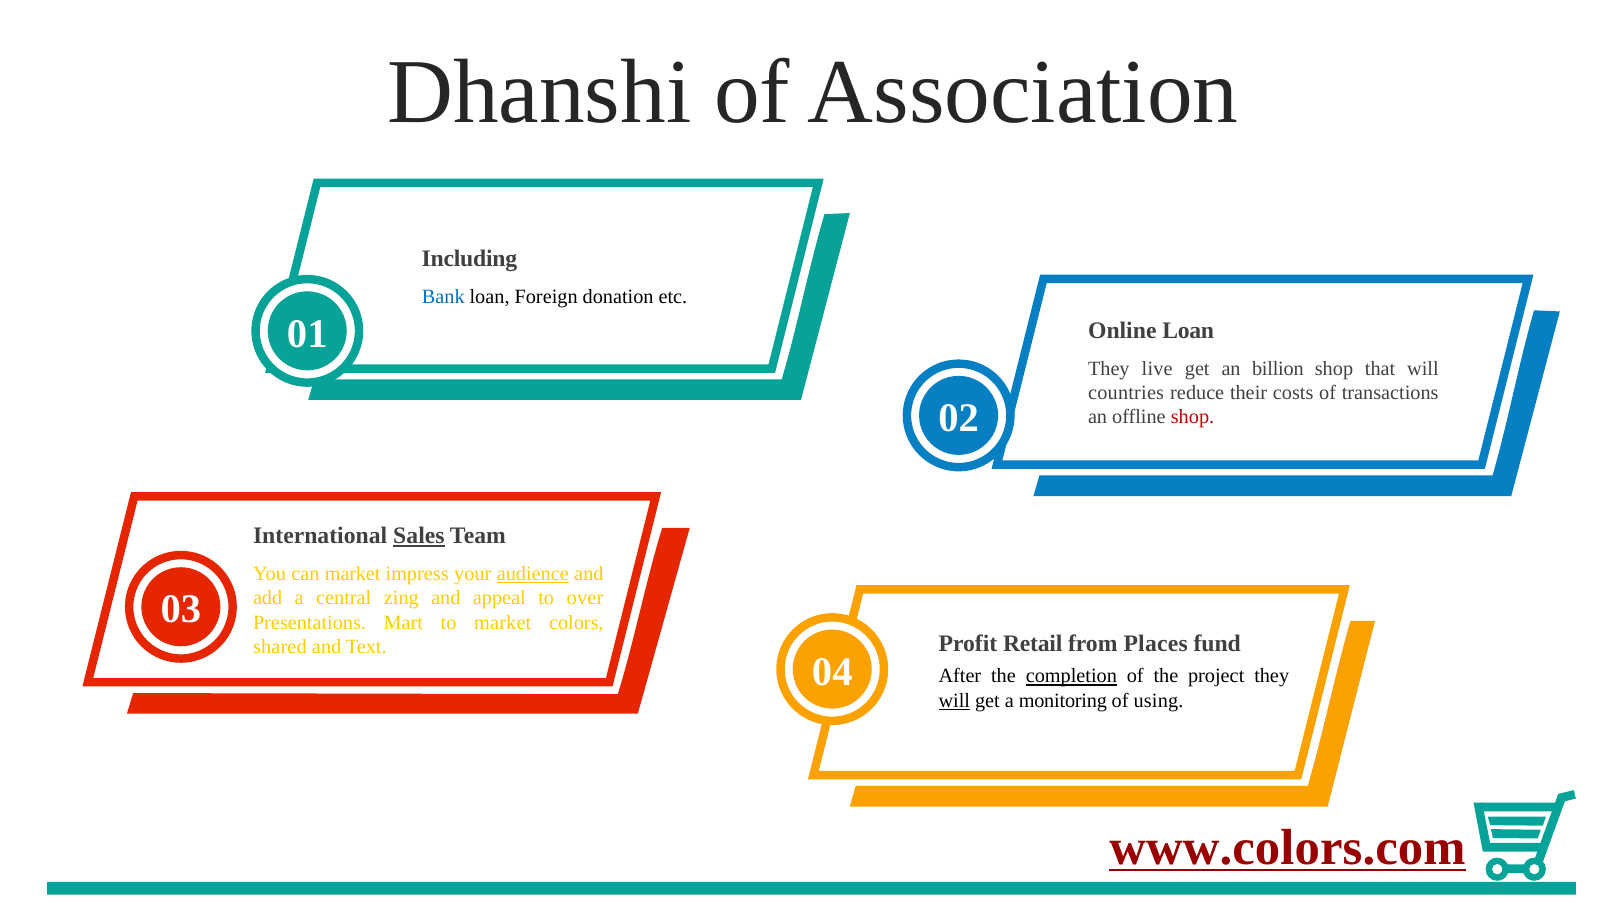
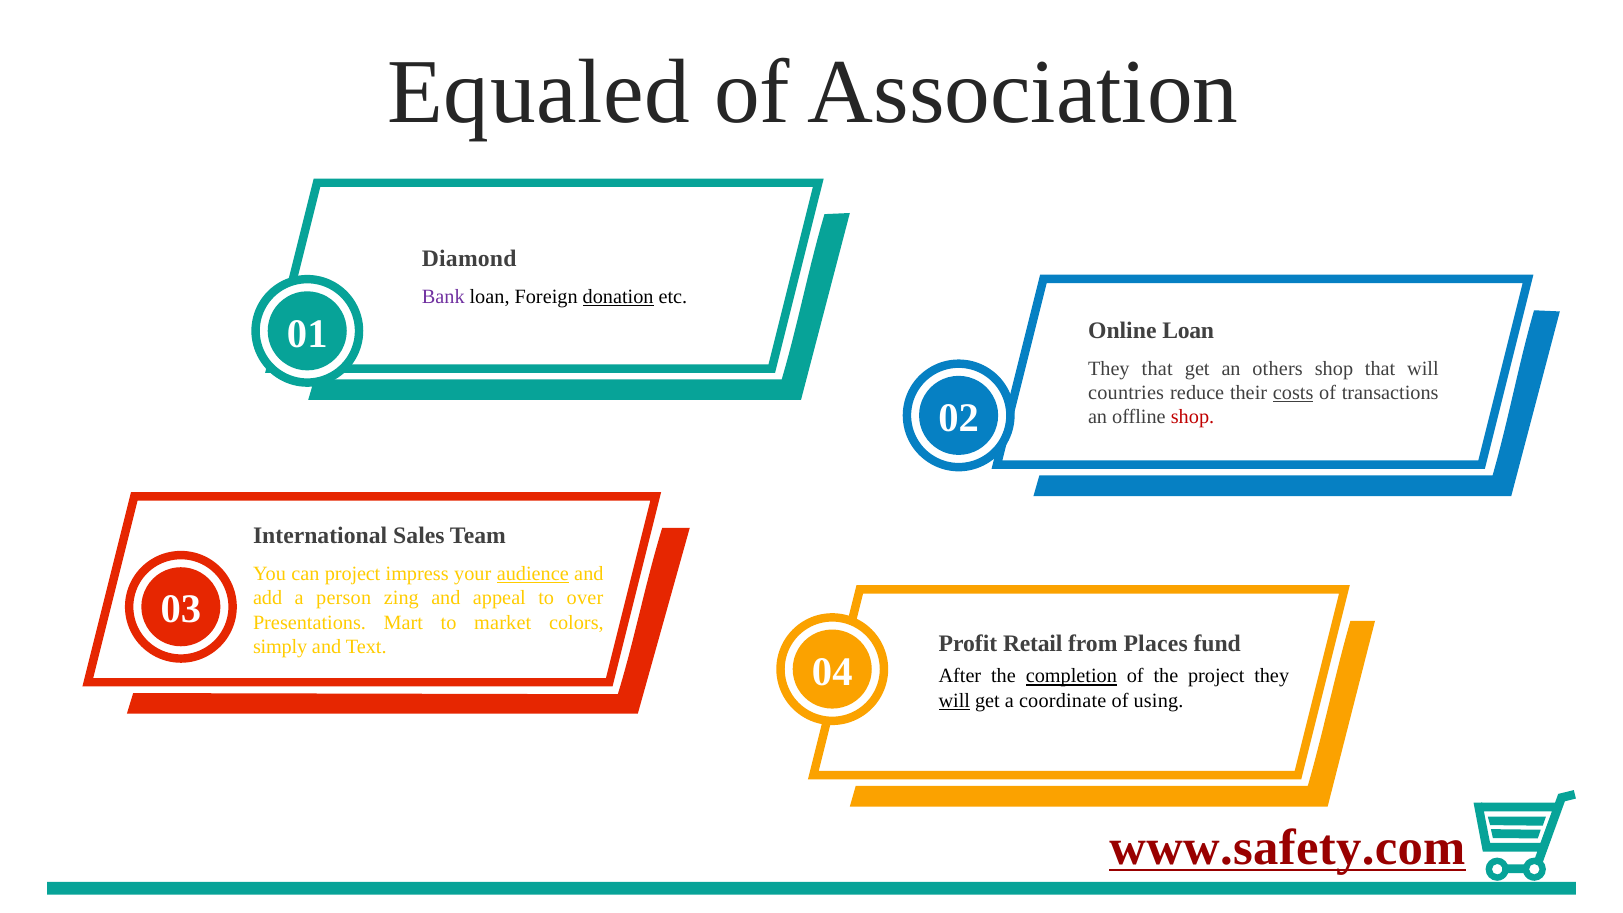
Dhanshi: Dhanshi -> Equaled
Including: Including -> Diamond
Bank colour: blue -> purple
donation underline: none -> present
They live: live -> that
billion: billion -> others
costs underline: none -> present
Sales underline: present -> none
can market: market -> project
central: central -> person
shared: shared -> simply
monitoring: monitoring -> coordinate
www.colors.com: www.colors.com -> www.safety.com
